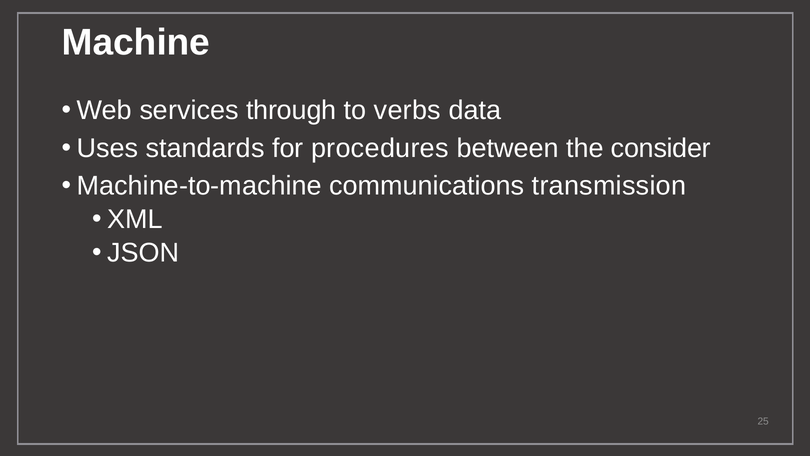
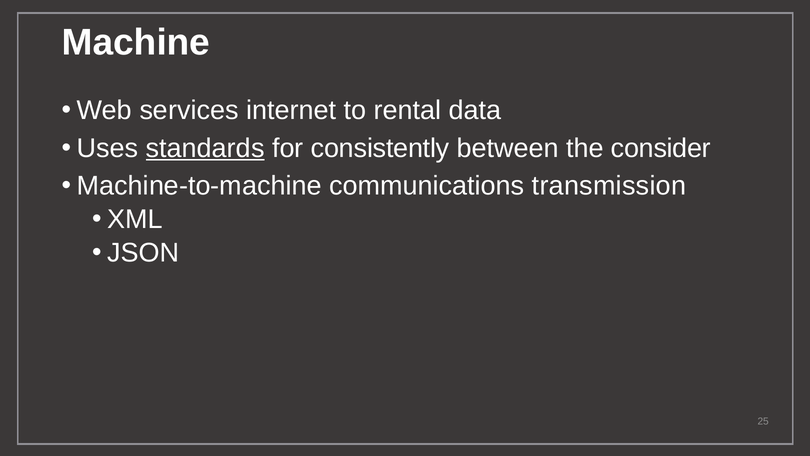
through: through -> internet
verbs: verbs -> rental
standards underline: none -> present
procedures: procedures -> consistently
